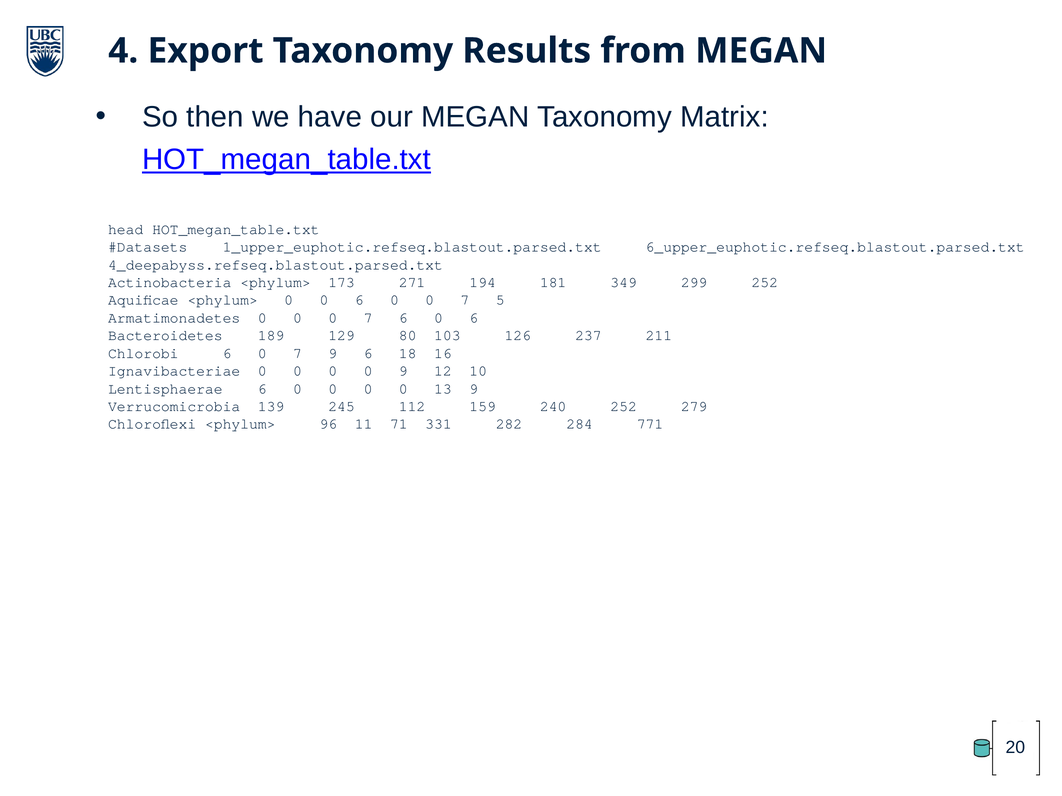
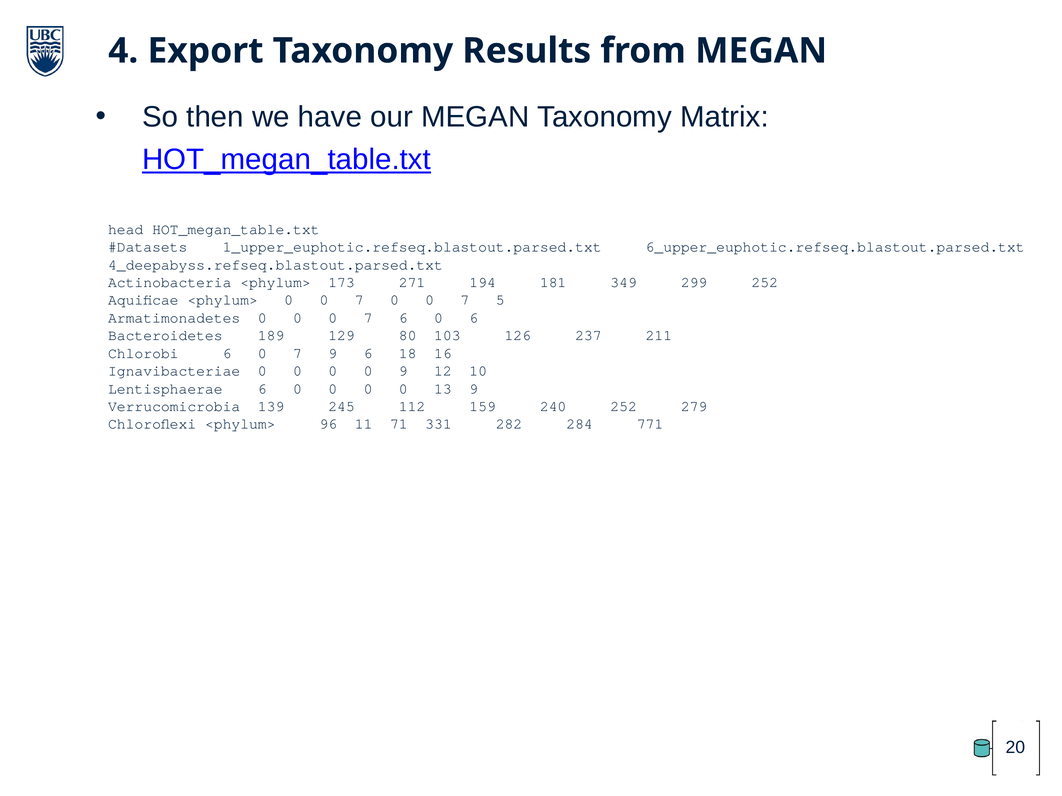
<phylum> 0 0 6: 6 -> 7
